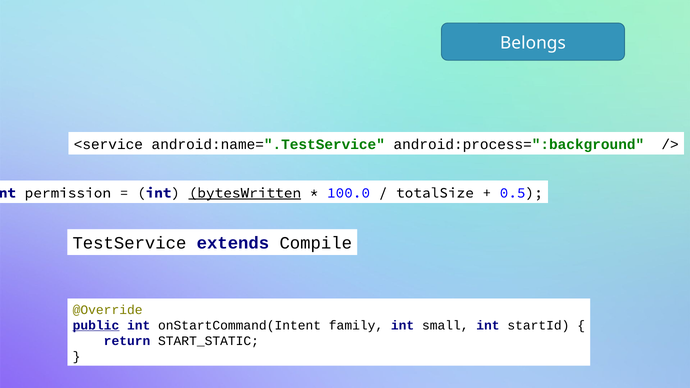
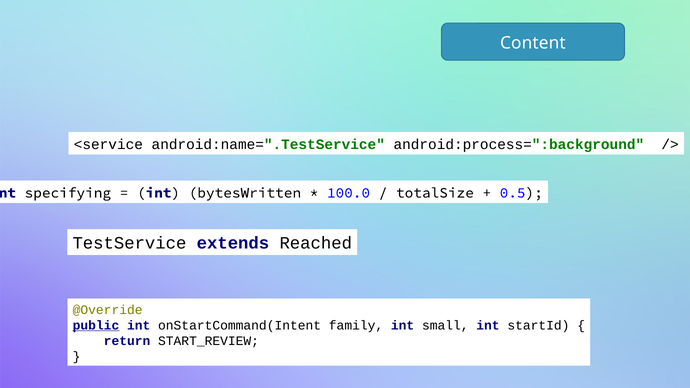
Belongs: Belongs -> Content
permission: permission -> specifying
bytesWritten underline: present -> none
Compile: Compile -> Reached
START_STATIC: START_STATIC -> START_REVIEW
